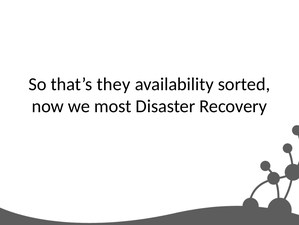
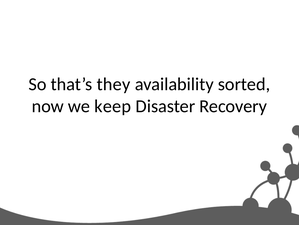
most: most -> keep
